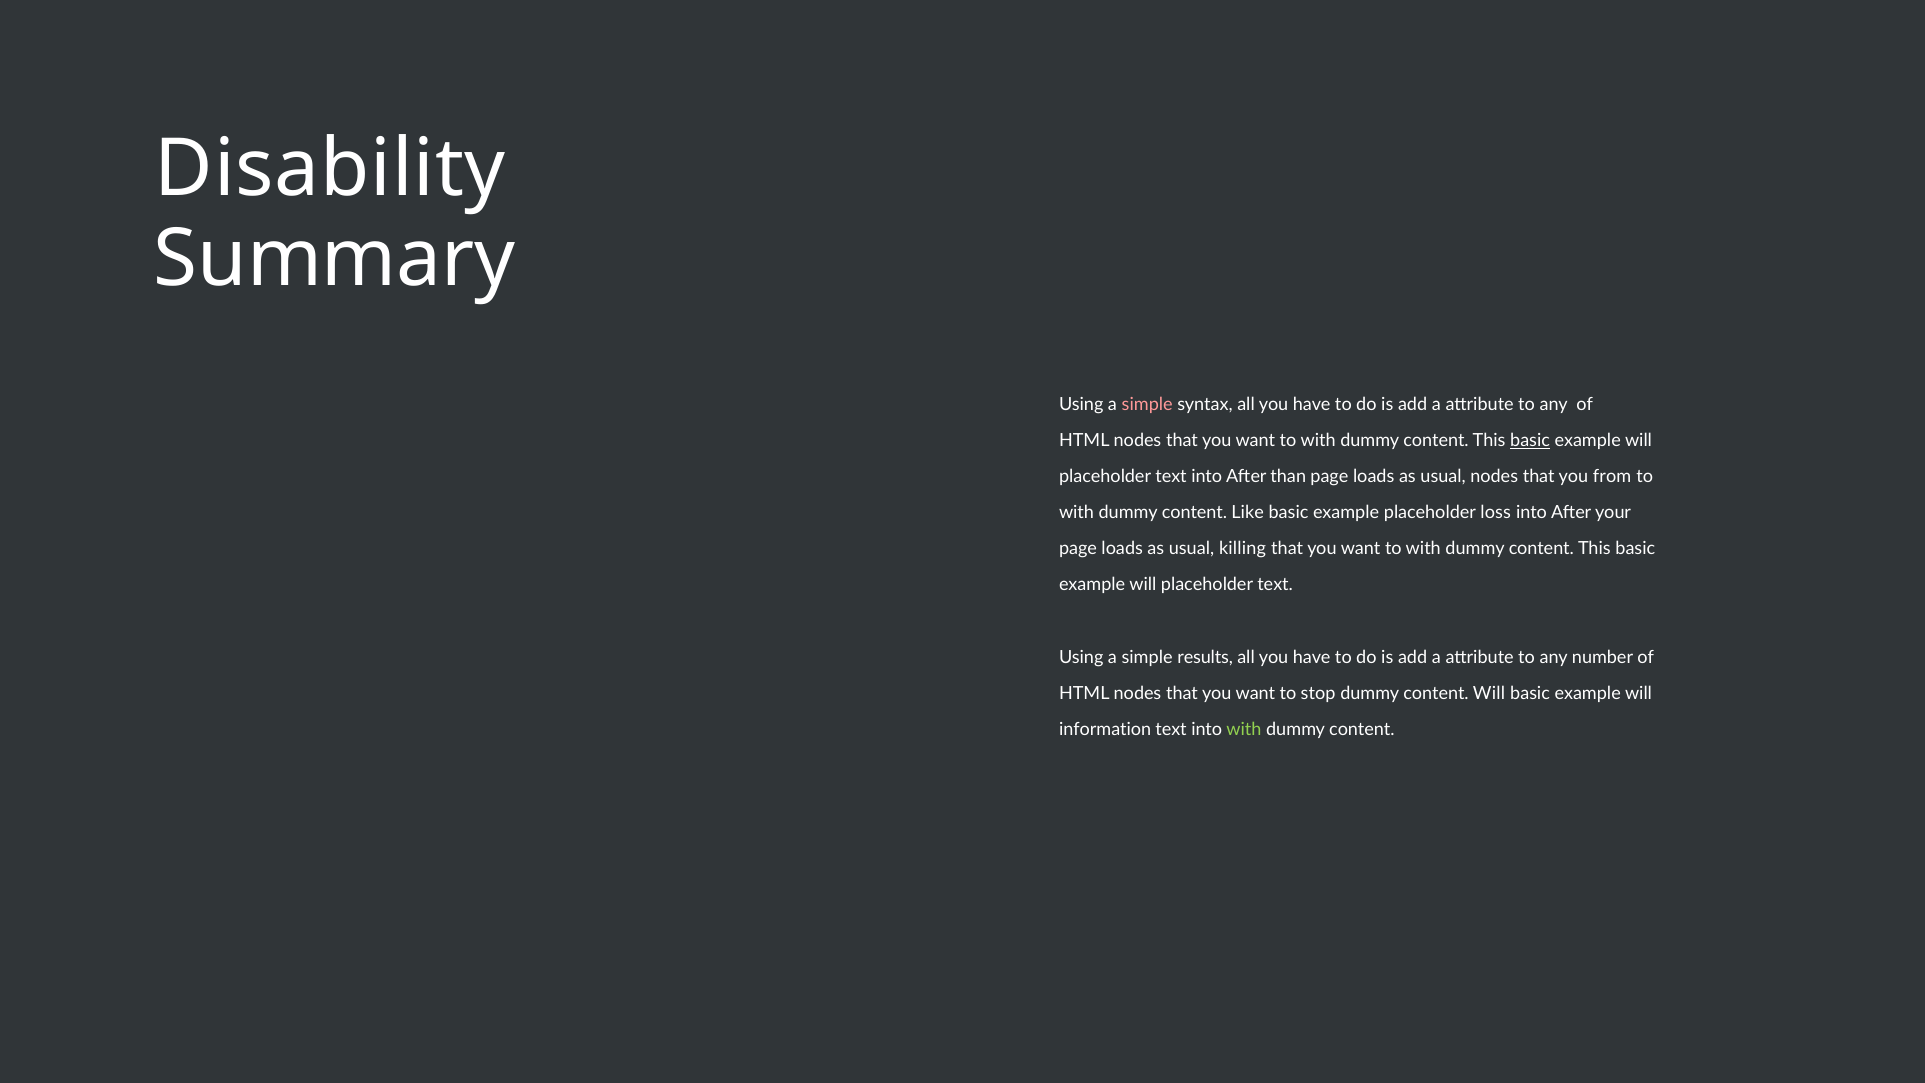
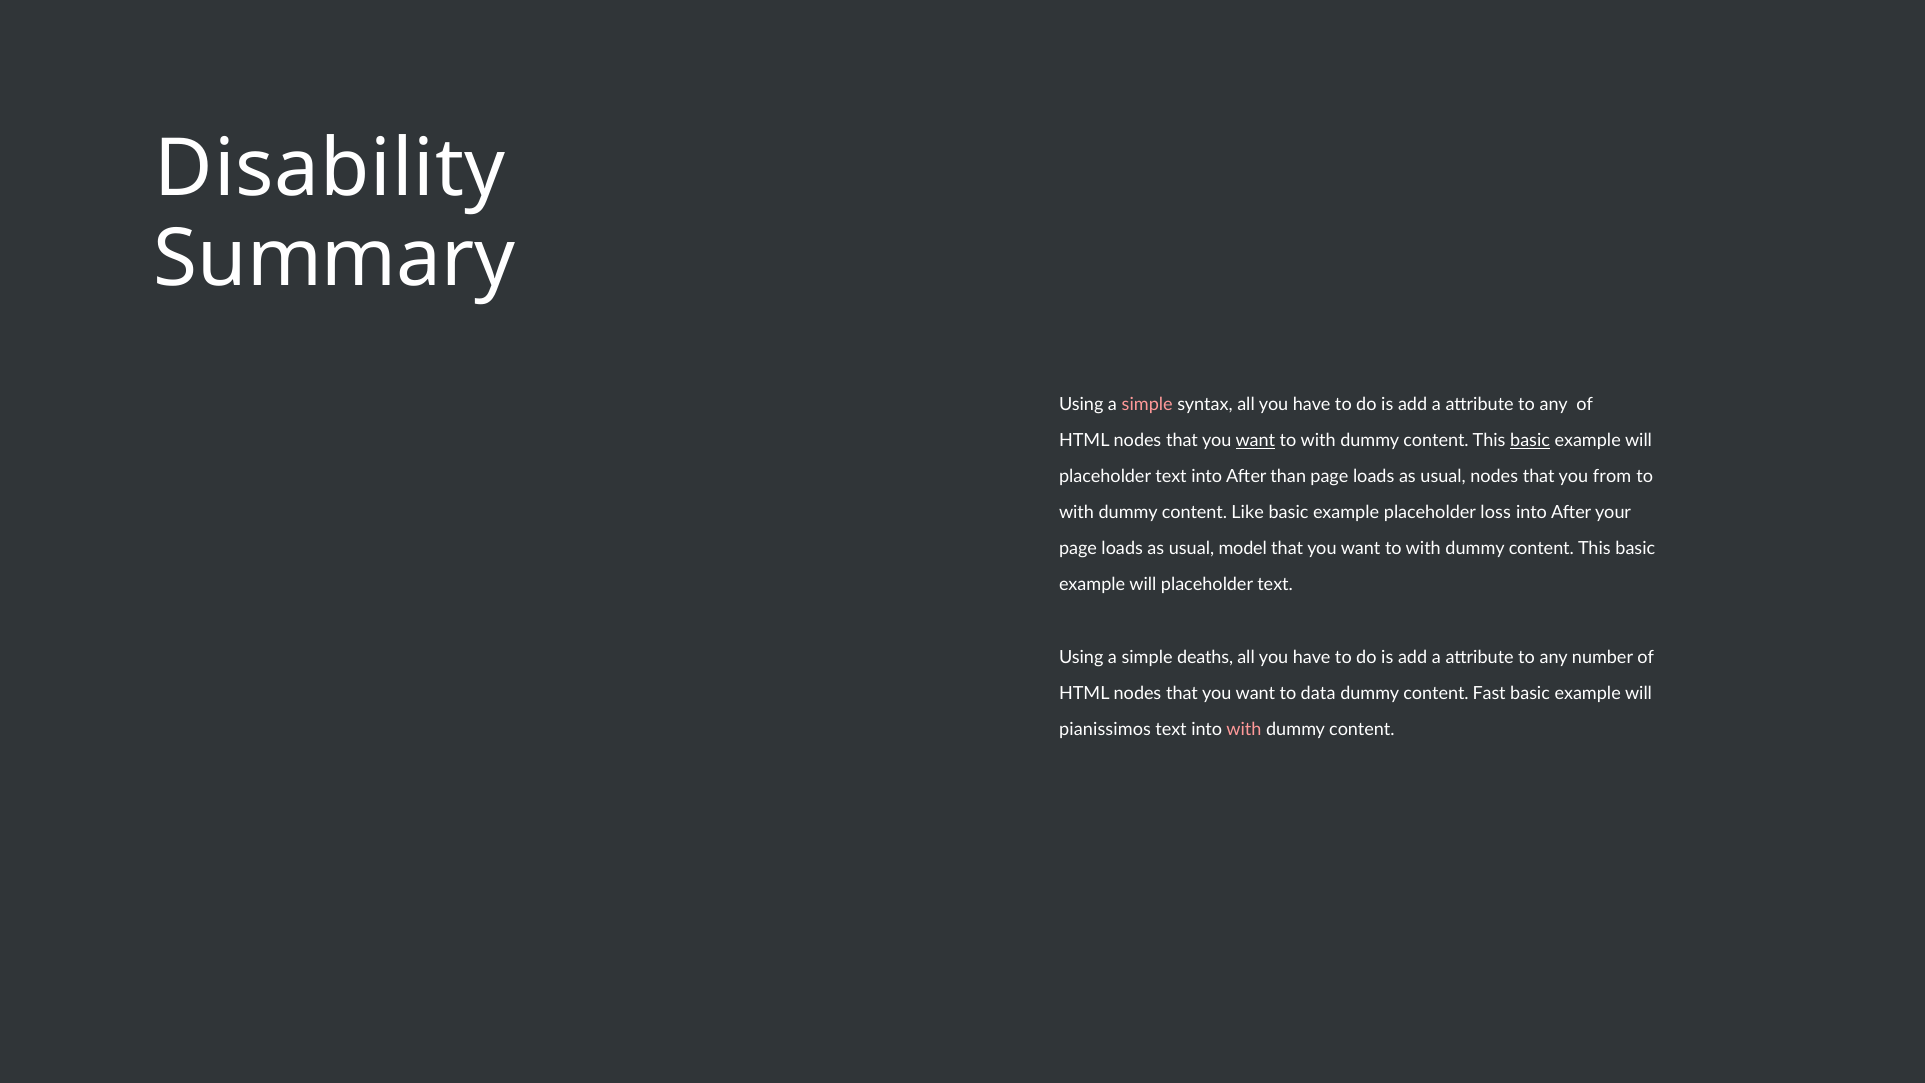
want at (1255, 440) underline: none -> present
killing: killing -> model
results: results -> deaths
stop: stop -> data
content Will: Will -> Fast
information: information -> pianissimos
with at (1244, 729) colour: light green -> pink
